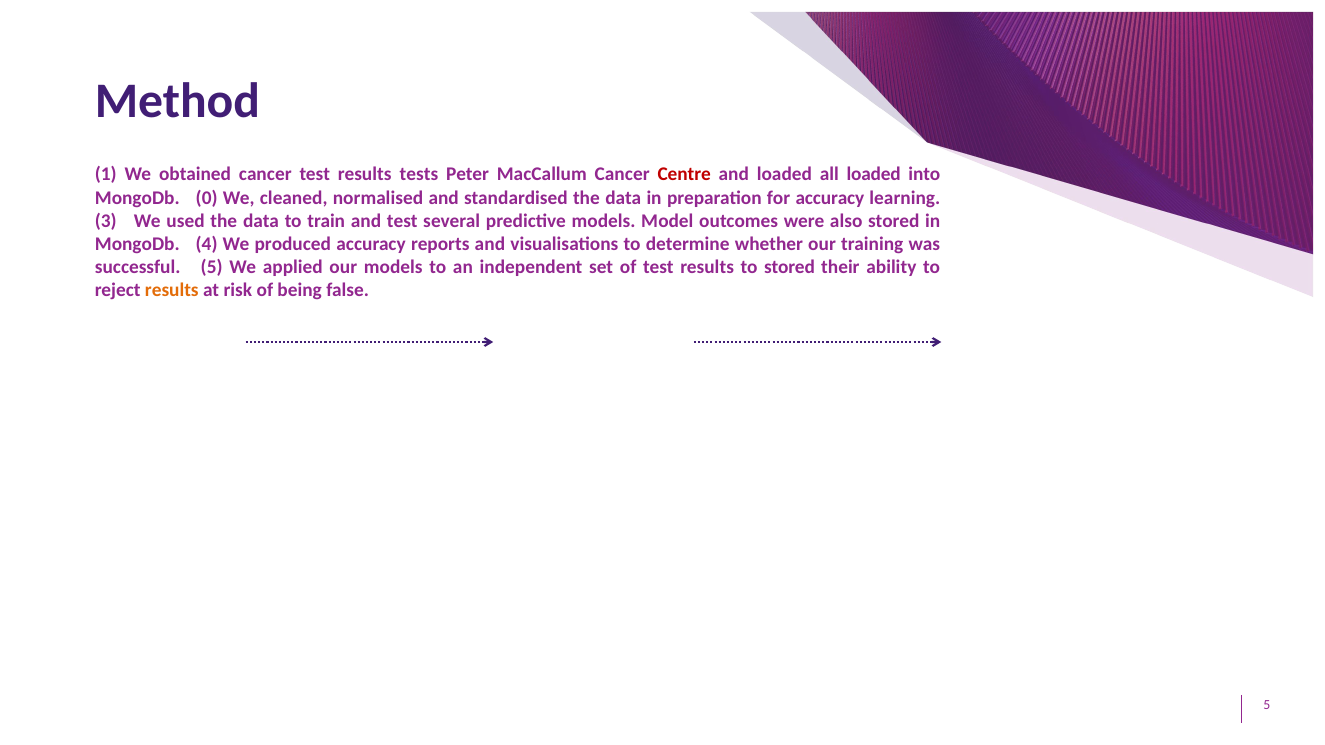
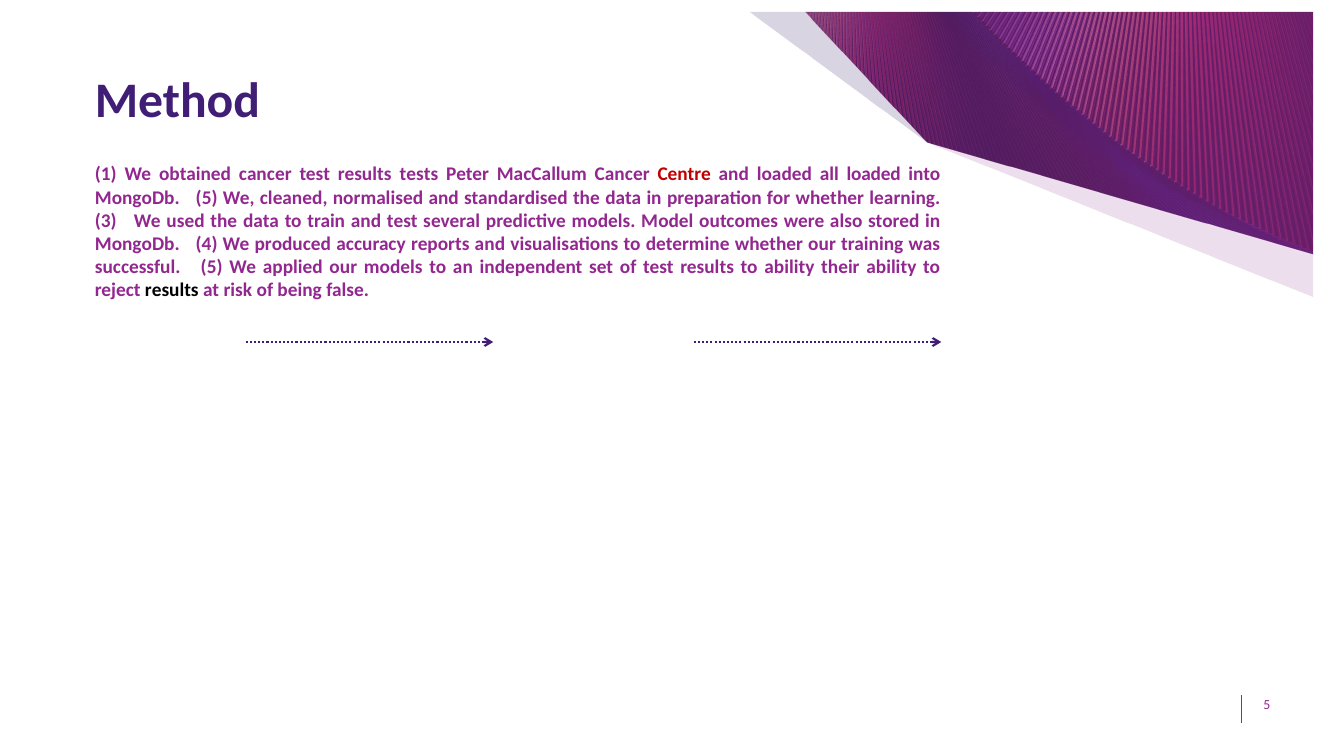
MongoDb 0: 0 -> 5
for accuracy: accuracy -> whether
to stored: stored -> ability
results at (172, 291) colour: orange -> black
